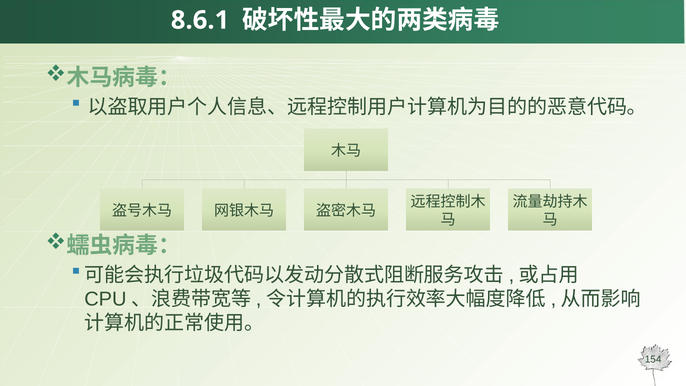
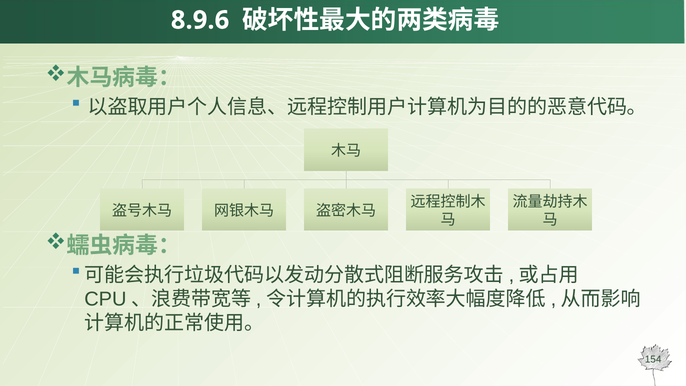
8.6.1: 8.6.1 -> 8.9.6
